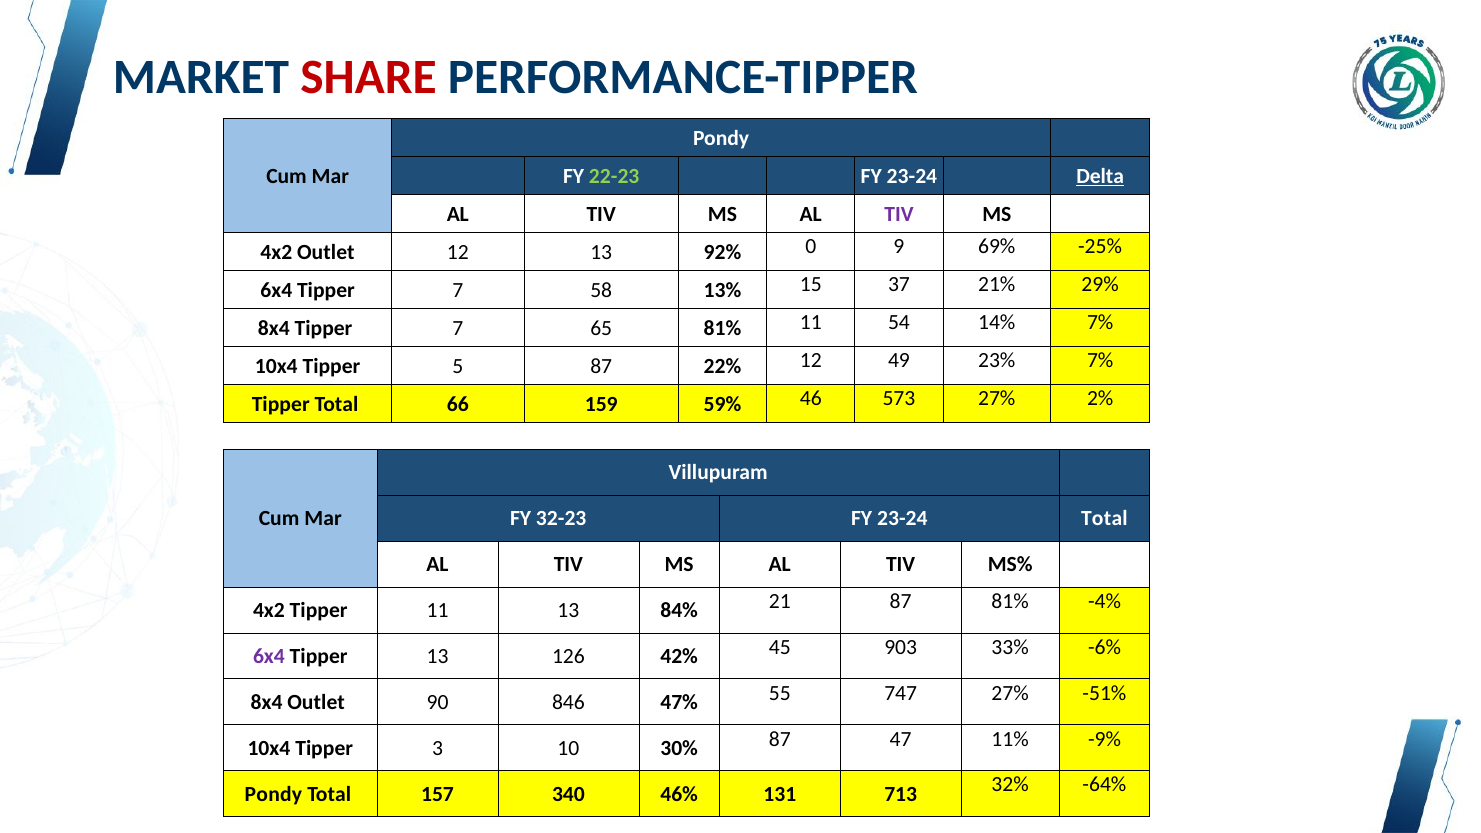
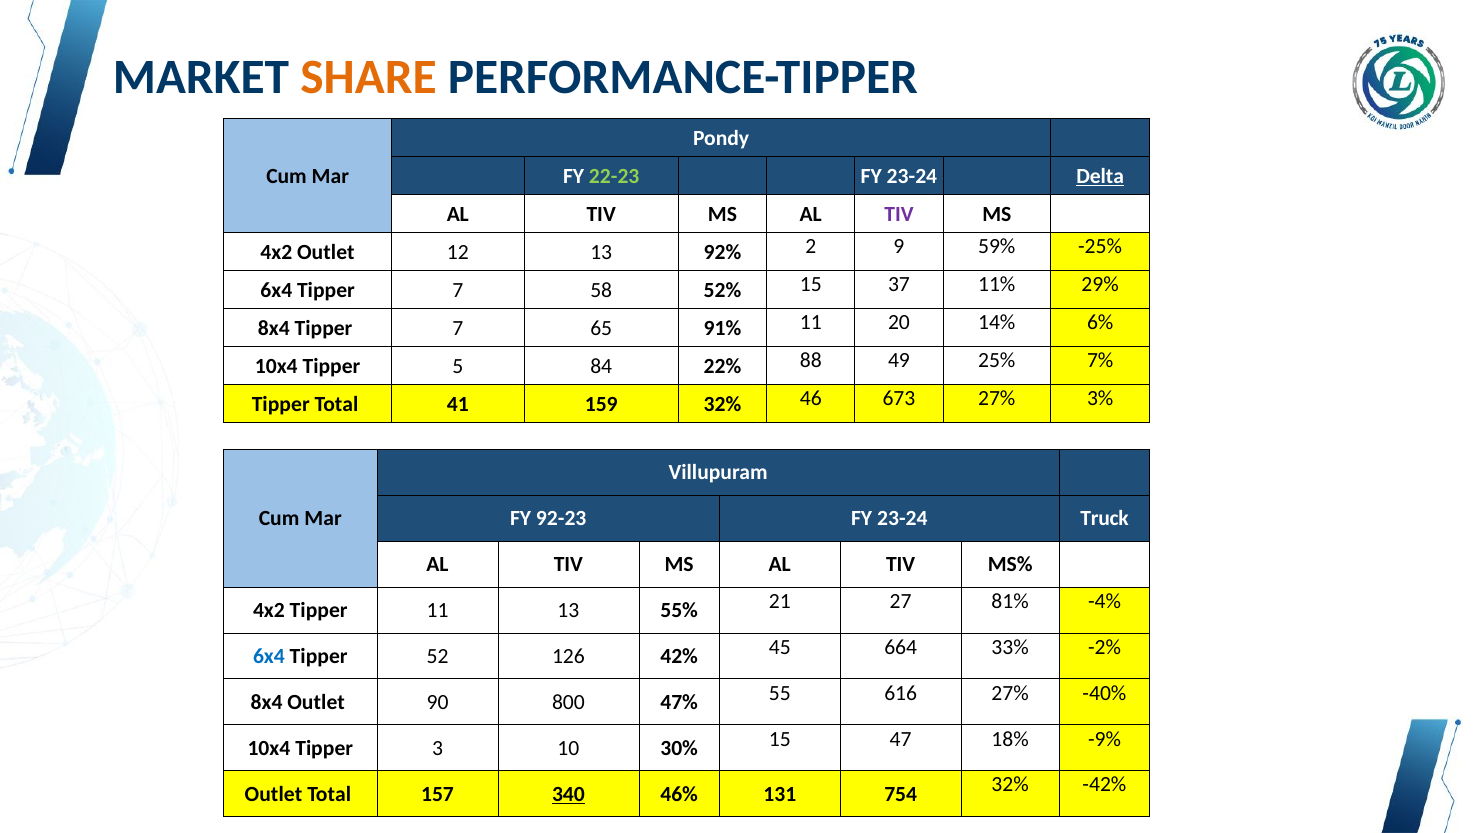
SHARE colour: red -> orange
0: 0 -> 2
69%: 69% -> 59%
13%: 13% -> 52%
21%: 21% -> 11%
65 81%: 81% -> 91%
54: 54 -> 20
14% 7%: 7% -> 6%
5 87: 87 -> 84
22% 12: 12 -> 88
23%: 23% -> 25%
66: 66 -> 41
159 59%: 59% -> 32%
573: 573 -> 673
2%: 2% -> 3%
32-23: 32-23 -> 92-23
23-24 Total: Total -> Truck
84%: 84% -> 55%
21 87: 87 -> 27
6x4 at (269, 657) colour: purple -> blue
Tipper 13: 13 -> 52
903: 903 -> 664
-6%: -6% -> -2%
846: 846 -> 800
747: 747 -> 616
-51%: -51% -> -40%
30% 87: 87 -> 15
11%: 11% -> 18%
Pondy at (273, 794): Pondy -> Outlet
340 underline: none -> present
713: 713 -> 754
-64%: -64% -> -42%
